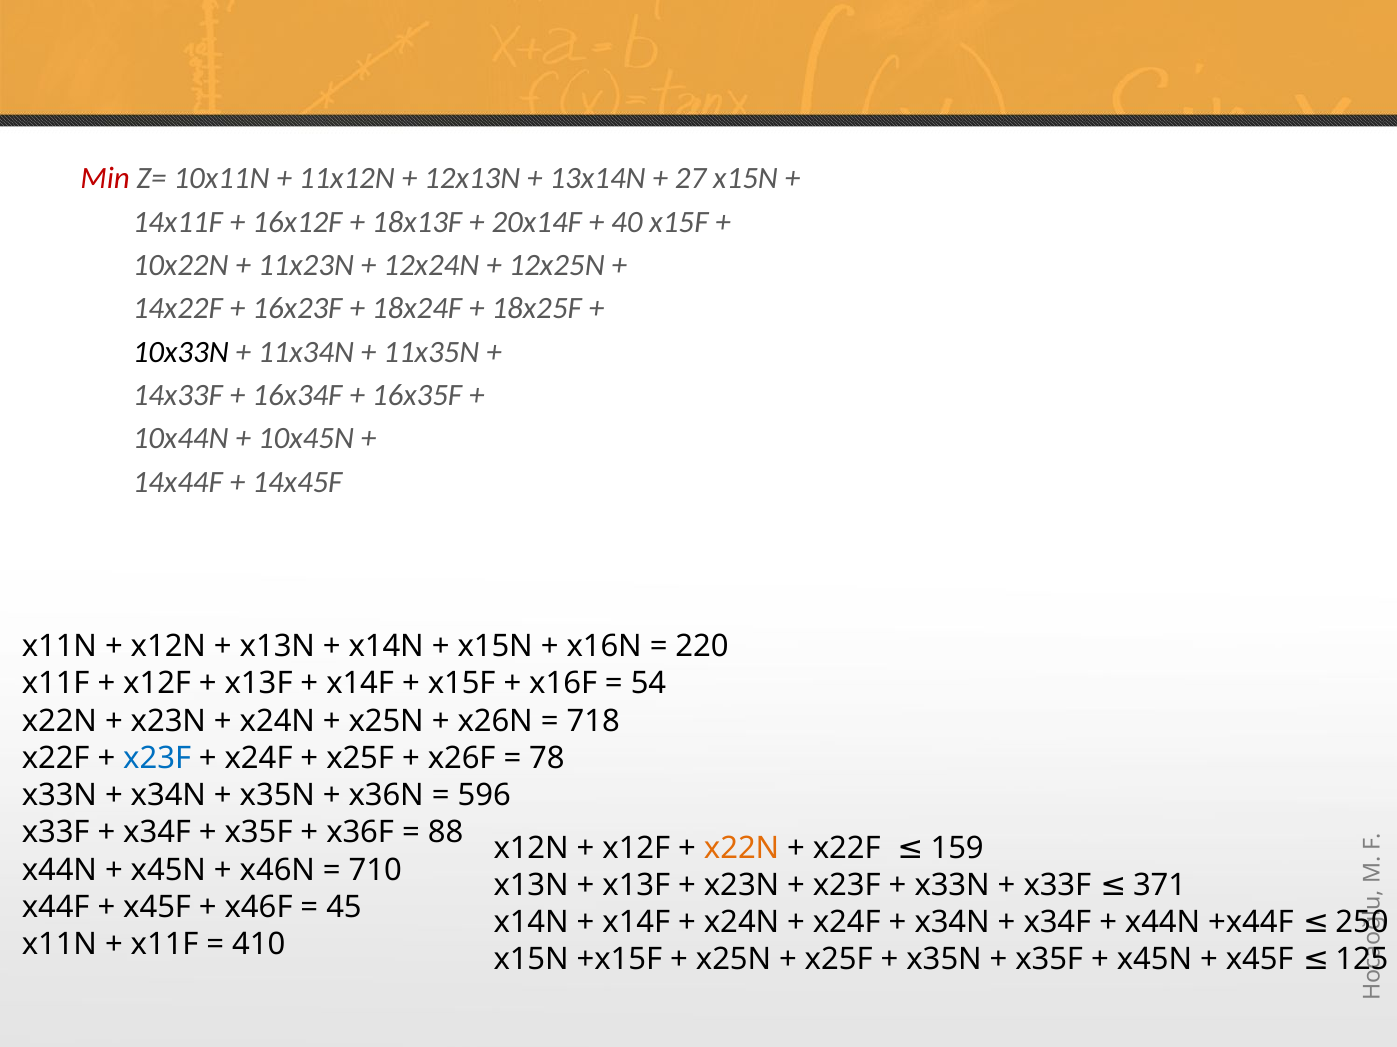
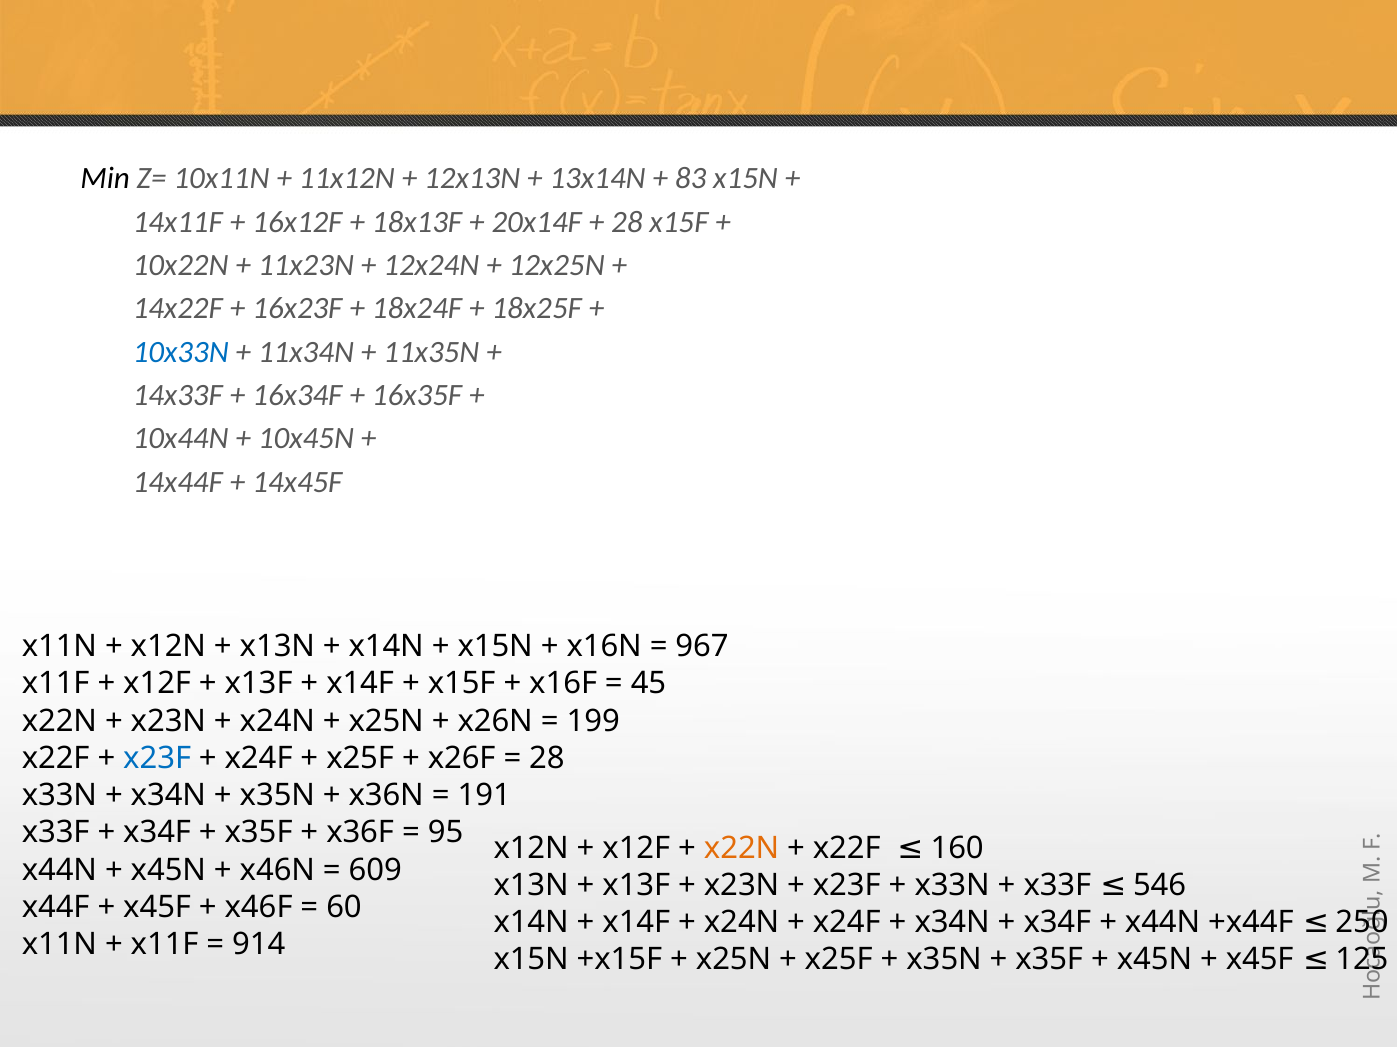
Min colour: red -> black
27: 27 -> 83
40 at (627, 222): 40 -> 28
10x33N colour: black -> blue
220: 220 -> 967
54: 54 -> 45
718: 718 -> 199
78 at (547, 759): 78 -> 28
596: 596 -> 191
88: 88 -> 95
159: 159 -> 160
710: 710 -> 609
371: 371 -> 546
45: 45 -> 60
410: 410 -> 914
